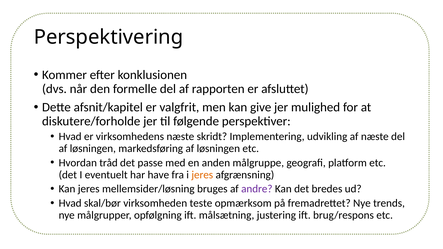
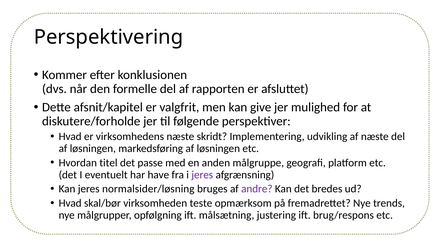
tråd: tråd -> titel
jeres at (202, 175) colour: orange -> purple
mellemsider/løsning: mellemsider/løsning -> normalsider/løsning
